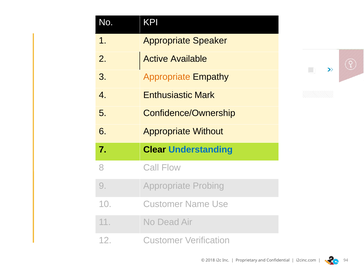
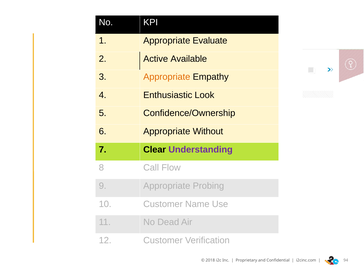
Speaker: Speaker -> Evaluate
Mark: Mark -> Look
Understanding colour: blue -> purple
